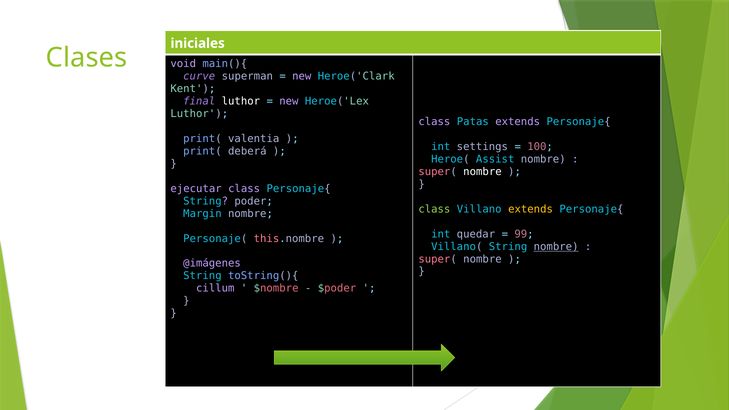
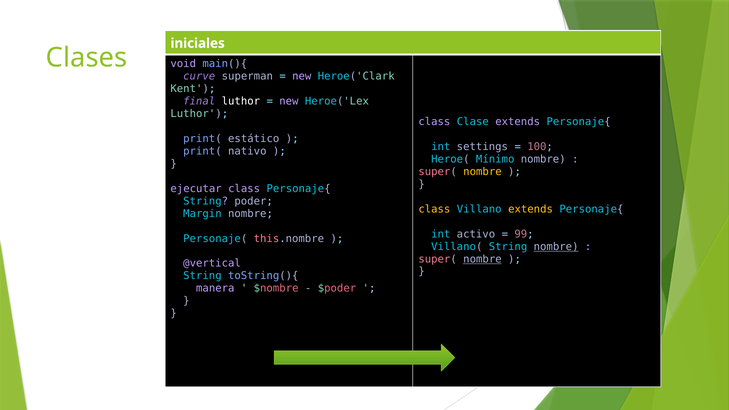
Patas: Patas -> Clase
valentia: valentia -> estático
deberá: deberá -> nativo
Assist: Assist -> Mínimo
nombre at (482, 172) colour: white -> yellow
class at (434, 209) colour: light green -> yellow
quedar: quedar -> activo
nombre at (482, 259) underline: none -> present
@imágenes: @imágenes -> @vertical
cillum: cillum -> manera
